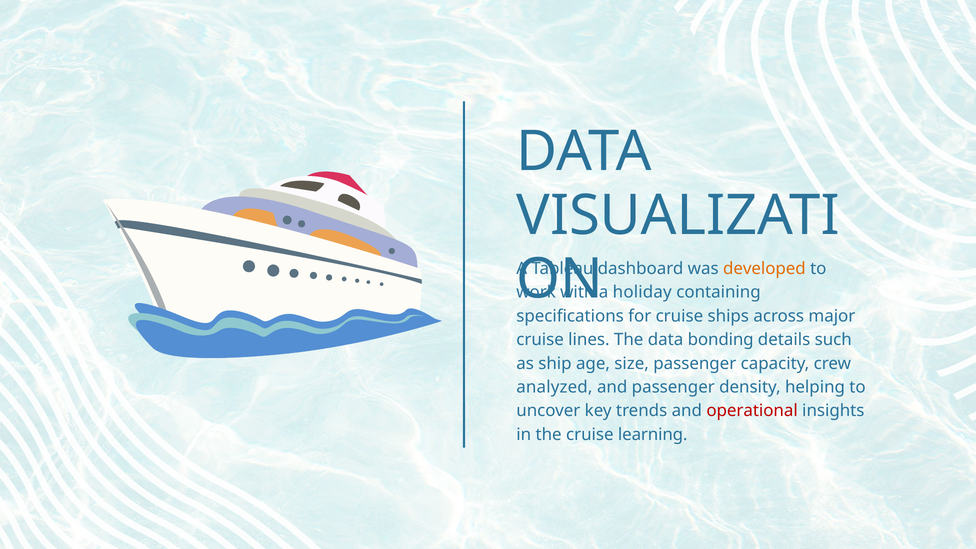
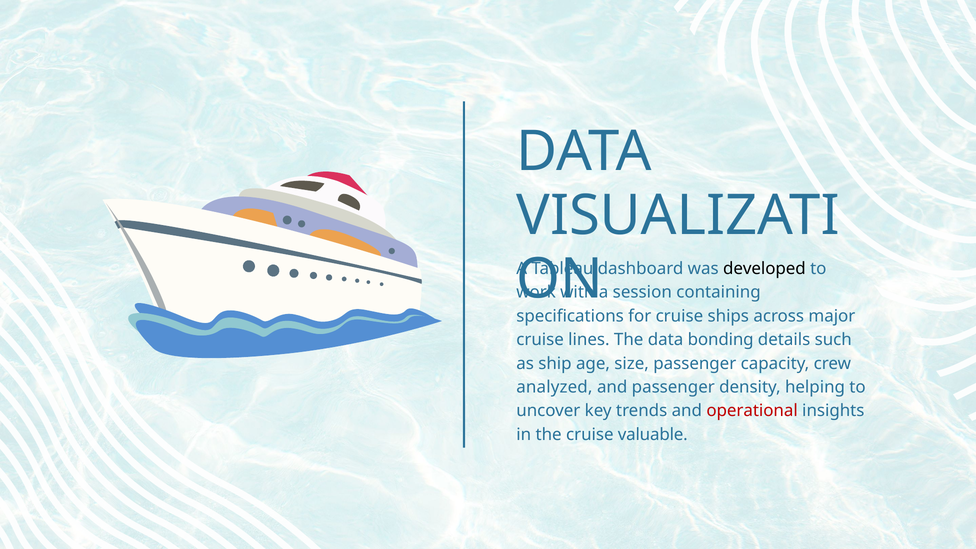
developed colour: orange -> black
holiday: holiday -> session
learning: learning -> valuable
